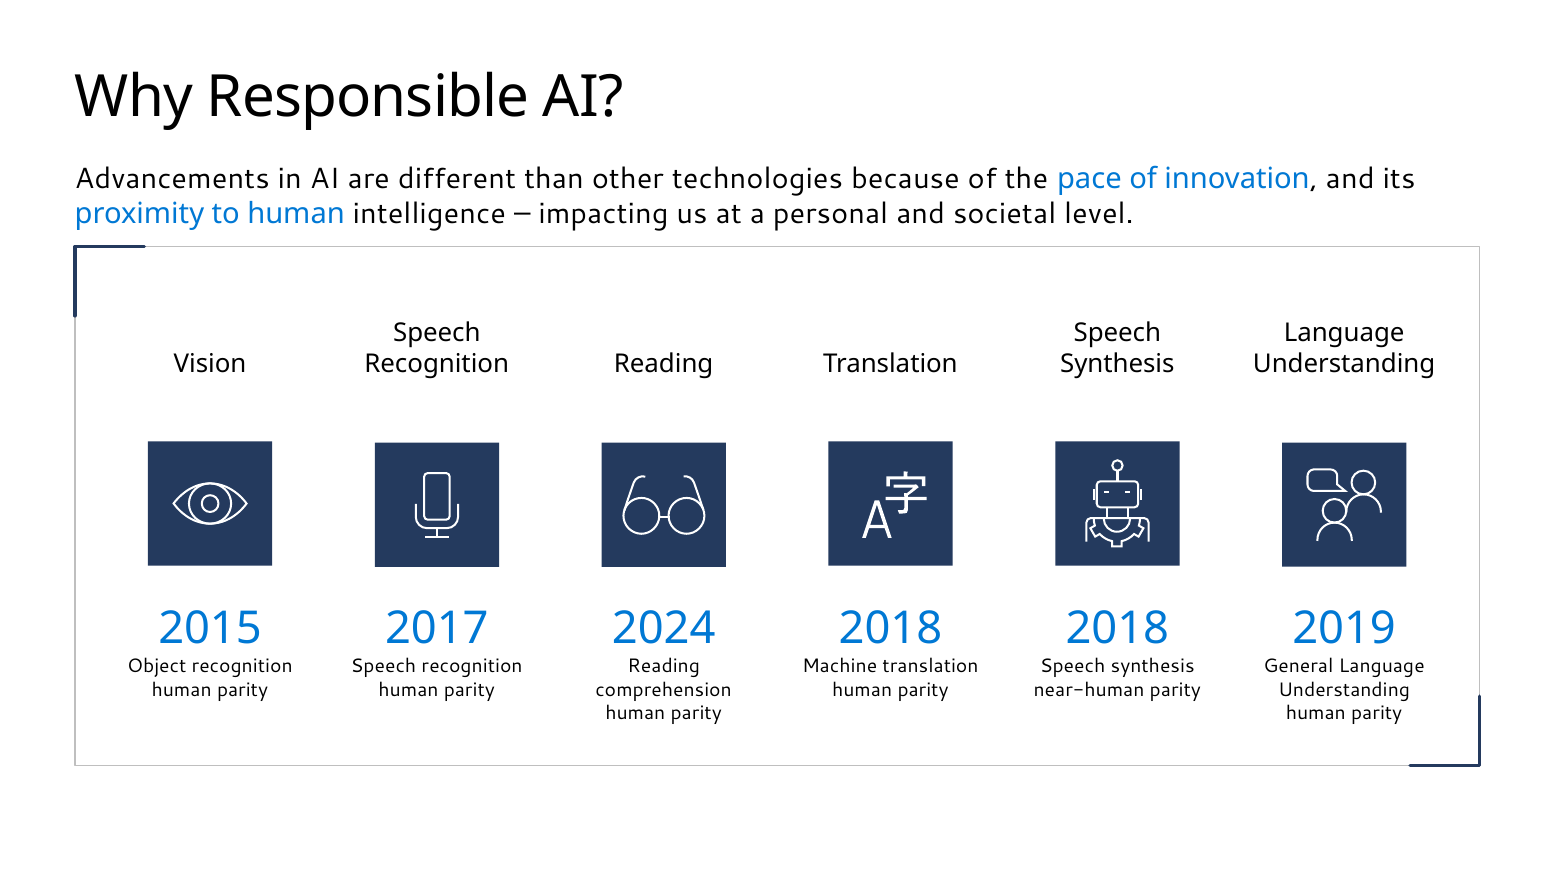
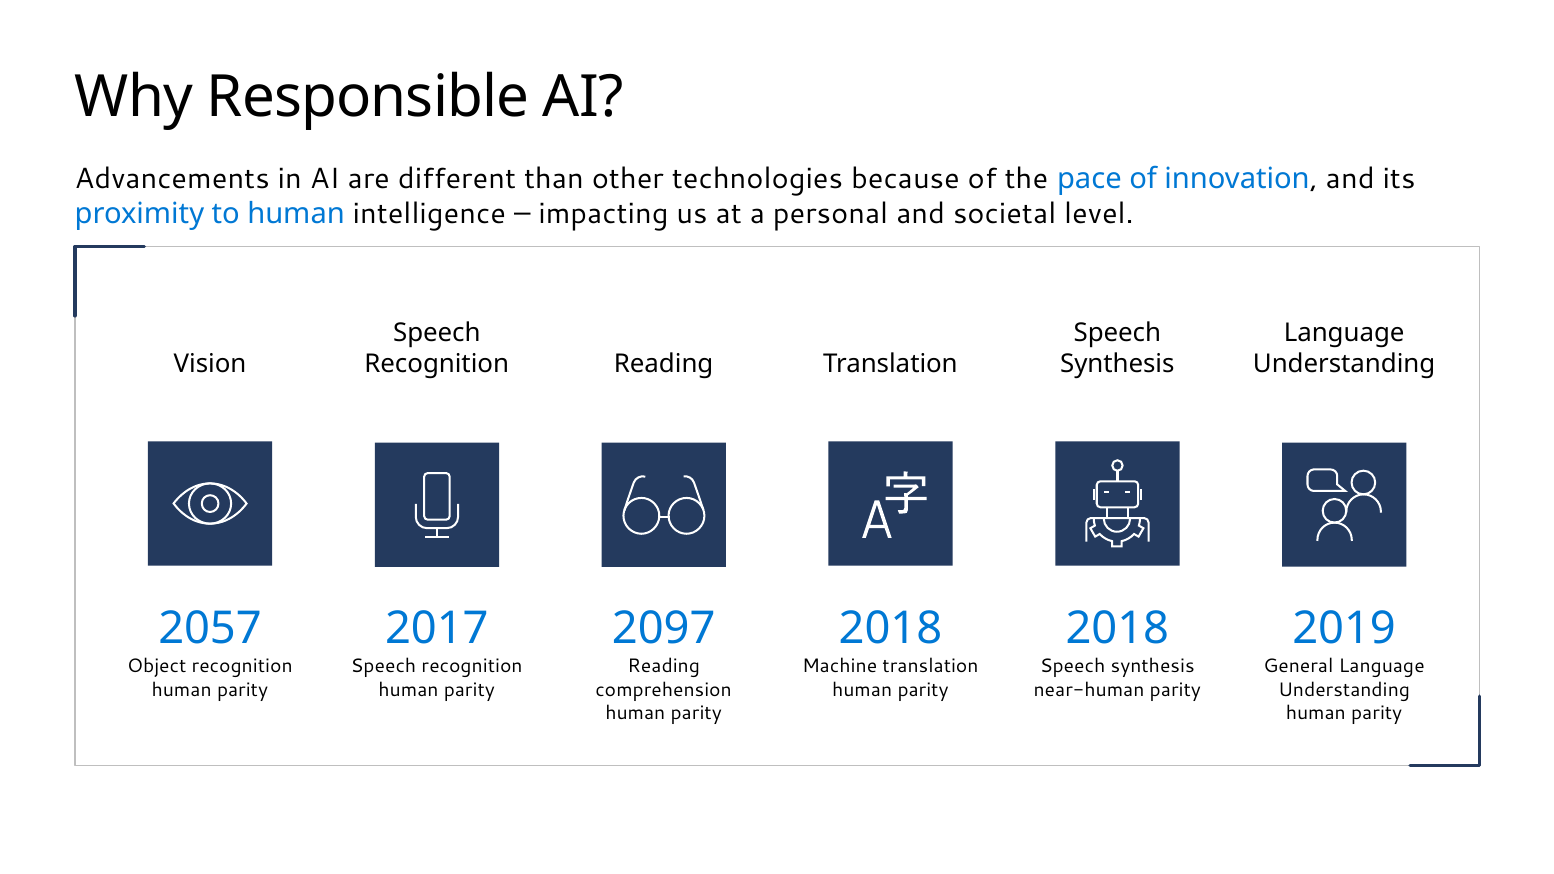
2015: 2015 -> 2057
2024: 2024 -> 2097
